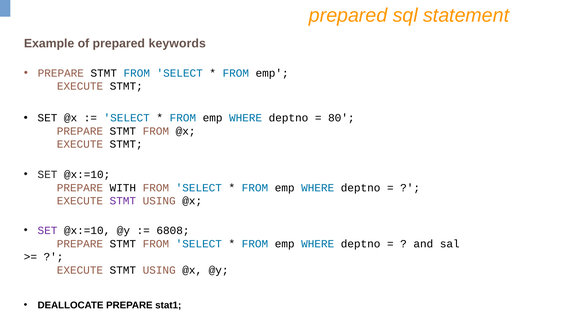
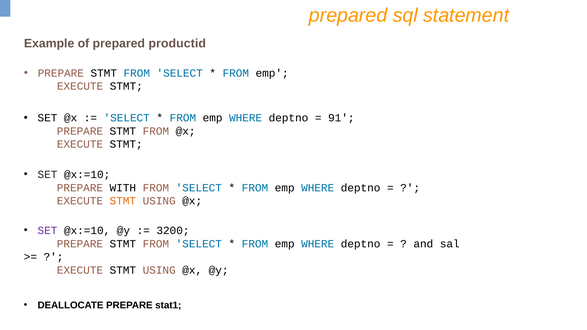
keywords: keywords -> productid
80: 80 -> 91
STMT at (123, 201) colour: purple -> orange
6808: 6808 -> 3200
